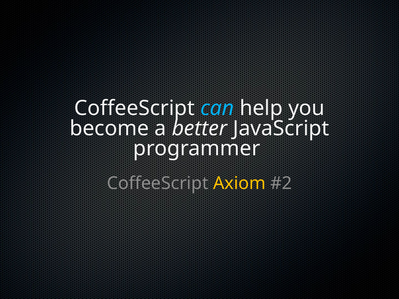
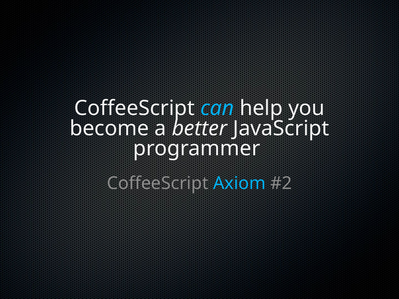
Axiom colour: yellow -> light blue
